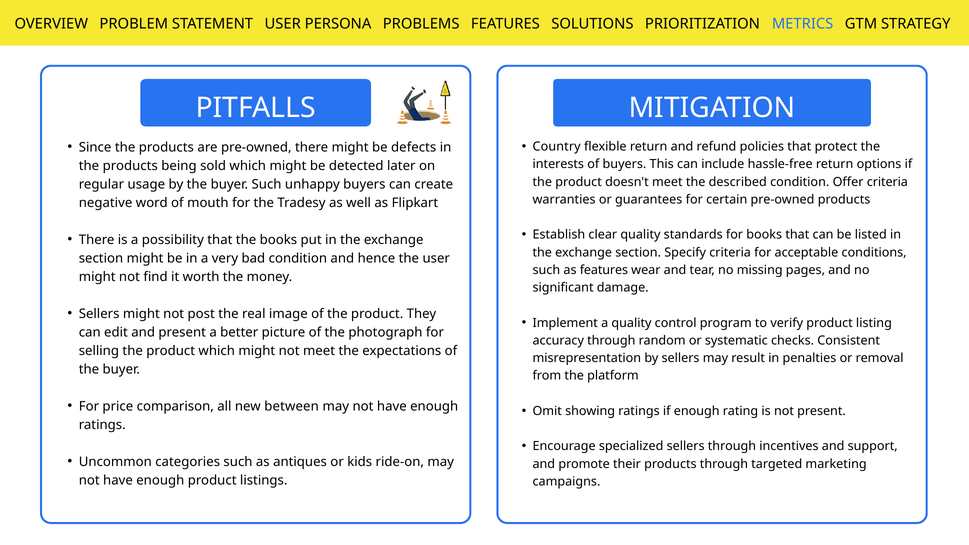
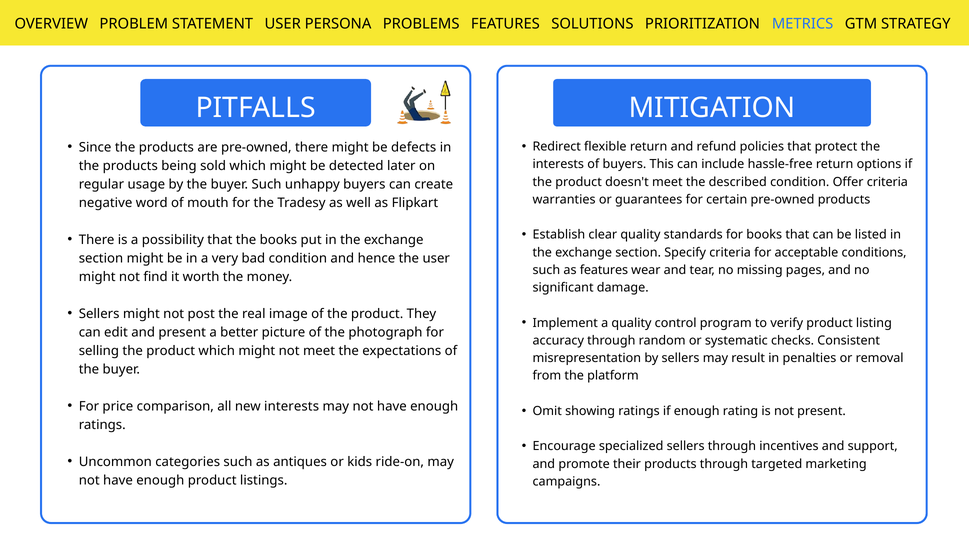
Country: Country -> Redirect
new between: between -> interests
